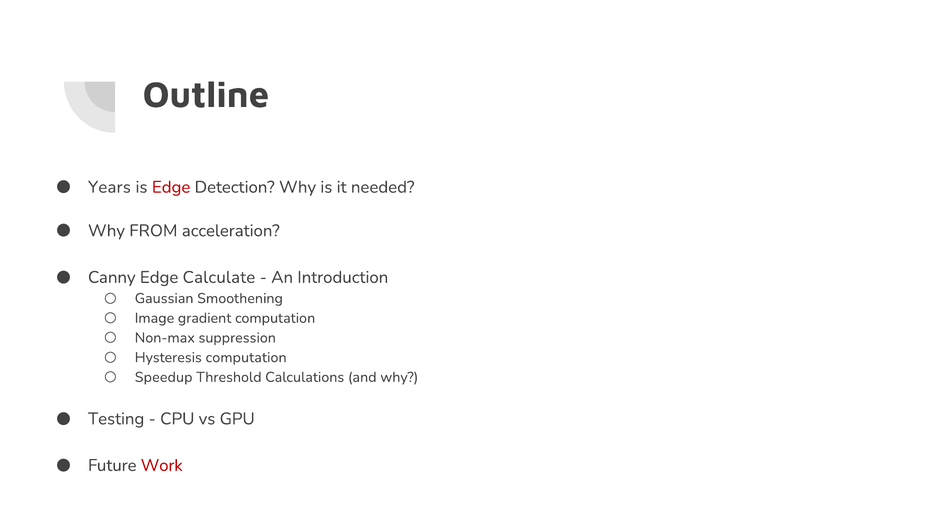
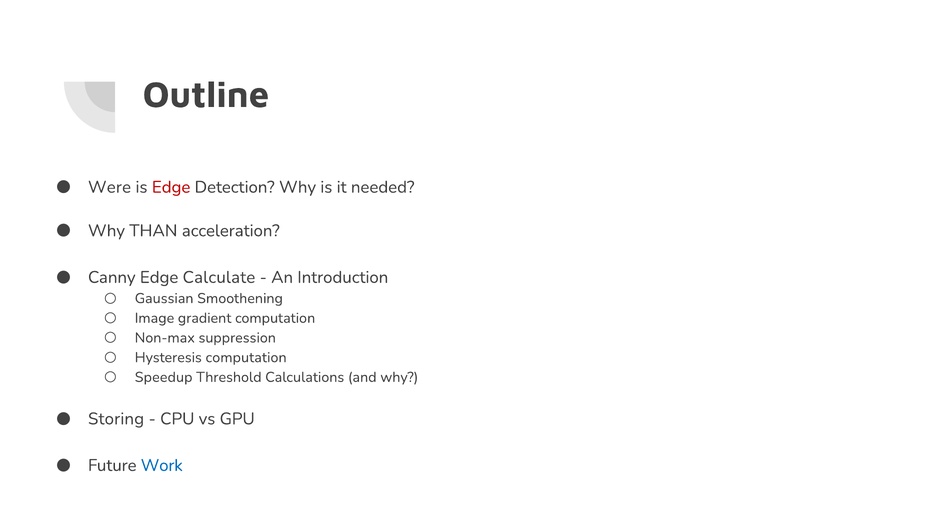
Years: Years -> Were
FROM: FROM -> THAN
Testing: Testing -> Storing
Work colour: red -> blue
